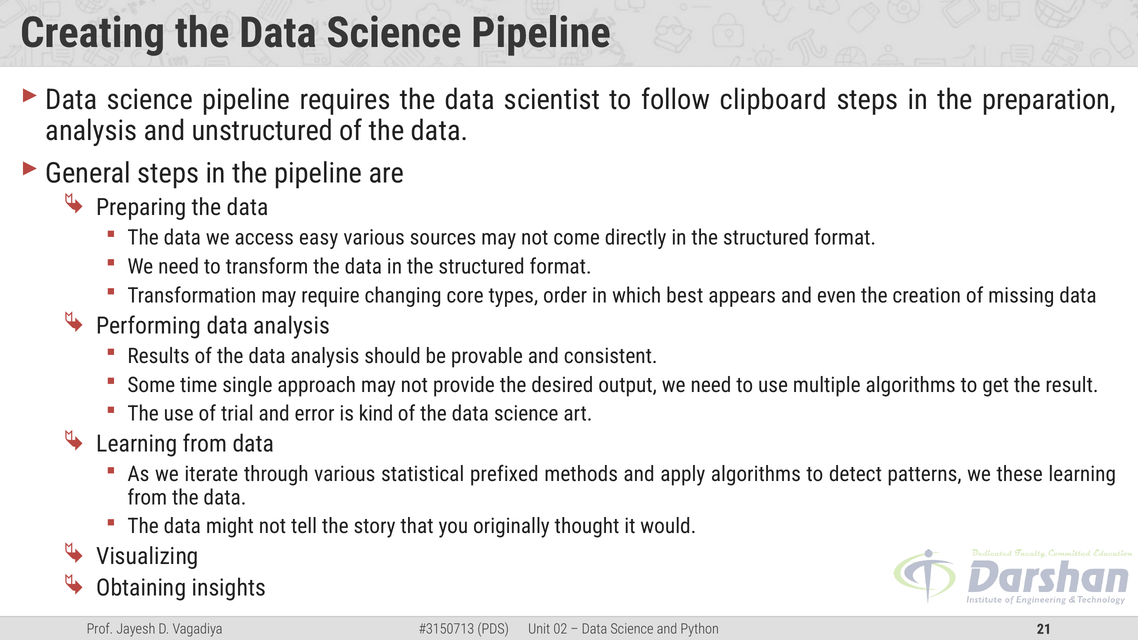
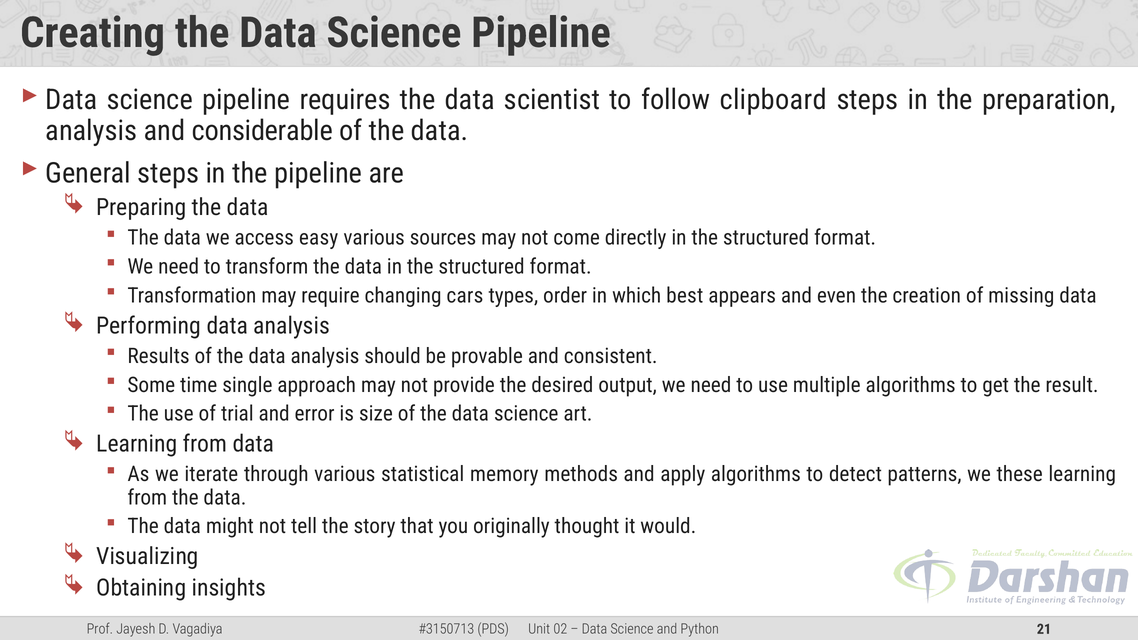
unstructured: unstructured -> considerable
core: core -> cars
kind: kind -> size
prefixed: prefixed -> memory
